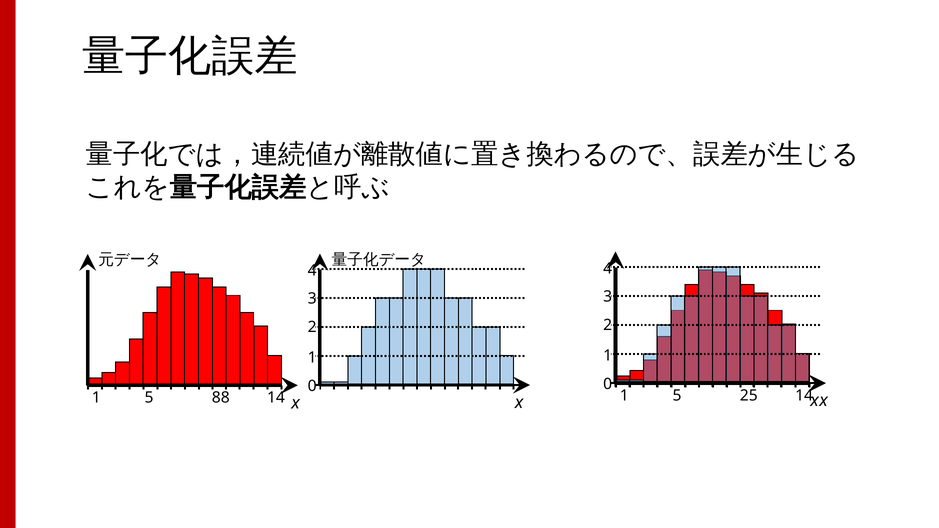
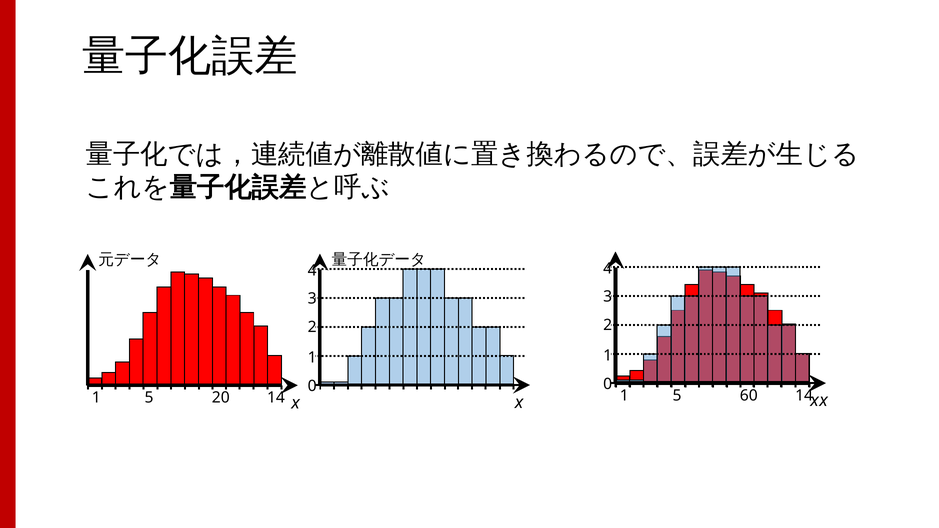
25: 25 -> 60
88: 88 -> 20
